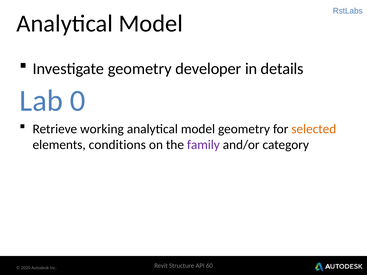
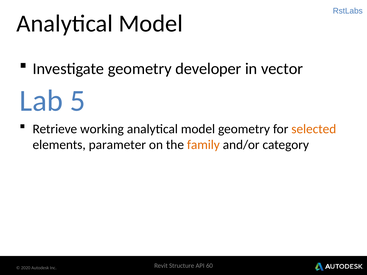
details: details -> vector
0: 0 -> 5
conditions: conditions -> parameter
family colour: purple -> orange
